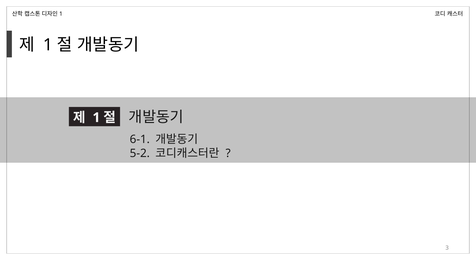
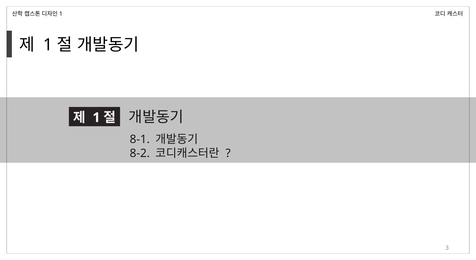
6-1: 6-1 -> 8-1
5-2: 5-2 -> 8-2
